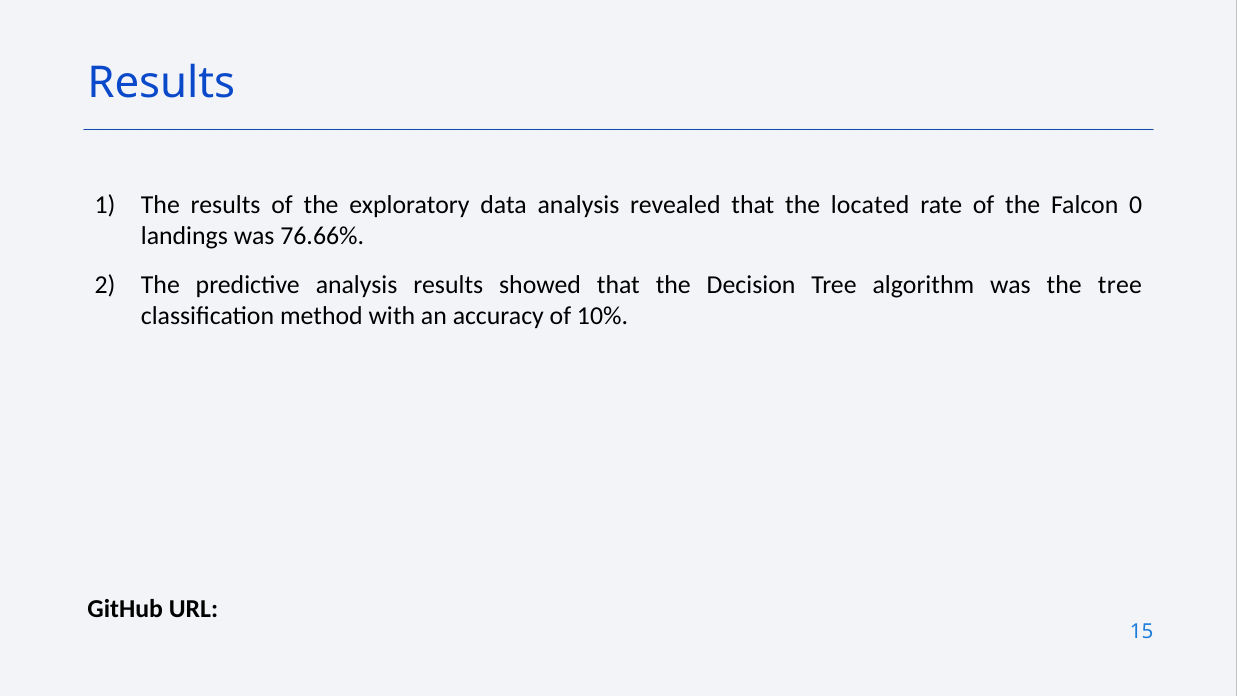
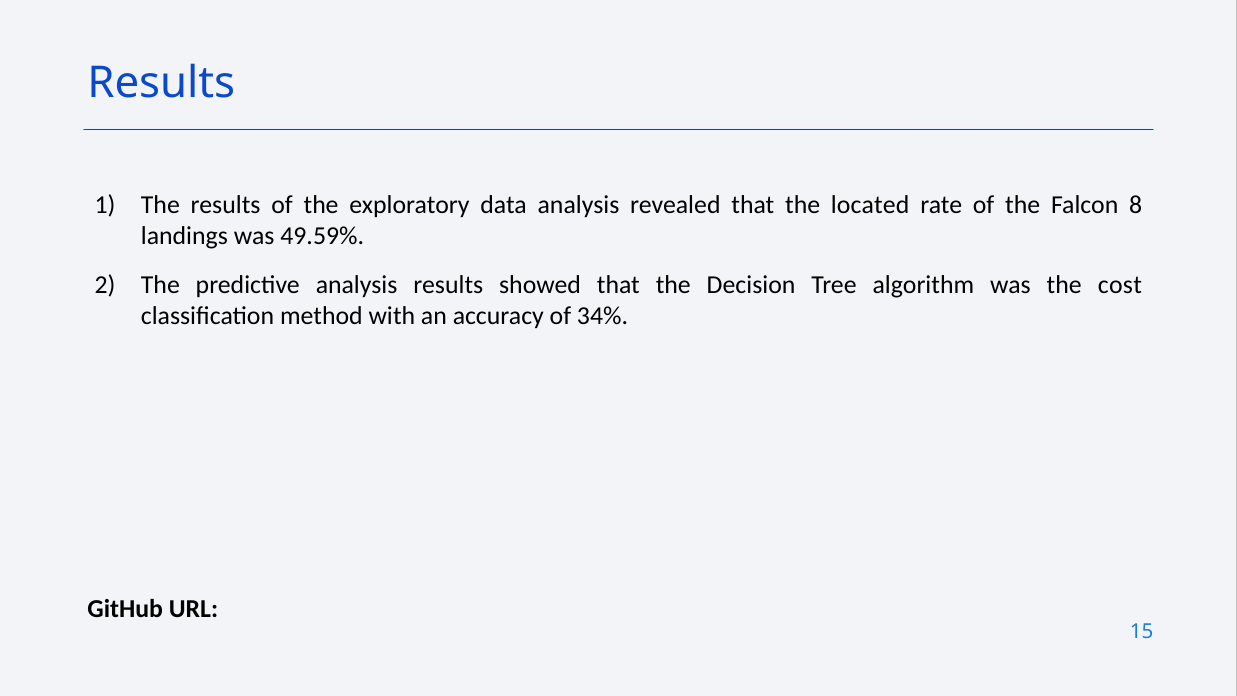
0: 0 -> 8
76.66%: 76.66% -> 49.59%
the tree: tree -> cost
10%: 10% -> 34%
